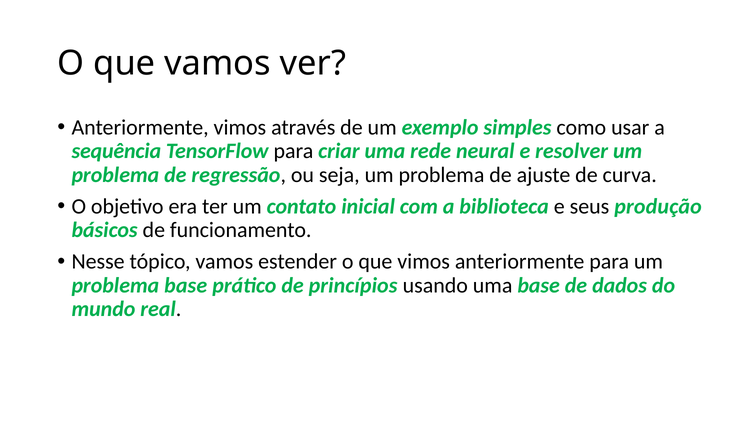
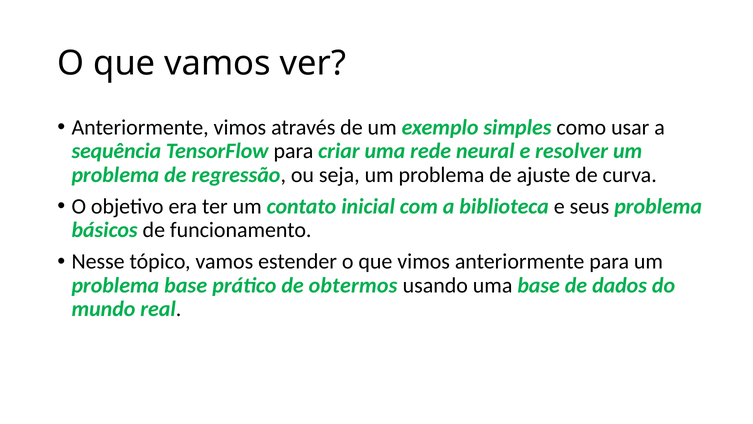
seus produção: produção -> problema
princípios: princípios -> obtermos
